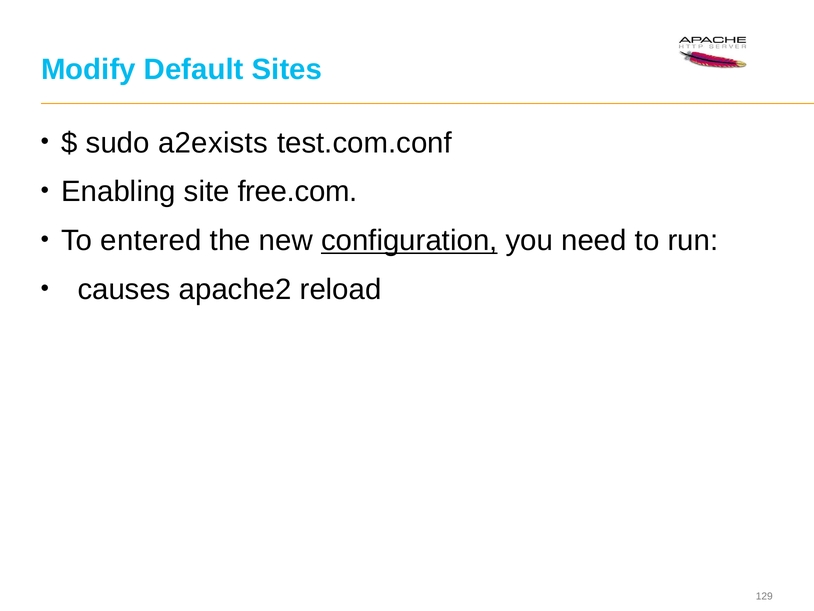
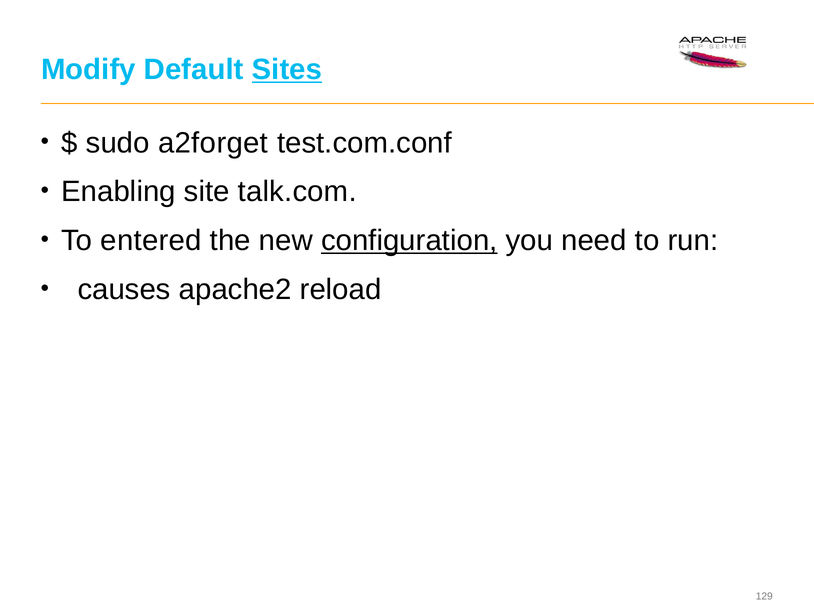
Sites underline: none -> present
a2exists: a2exists -> a2forget
free.com: free.com -> talk.com
